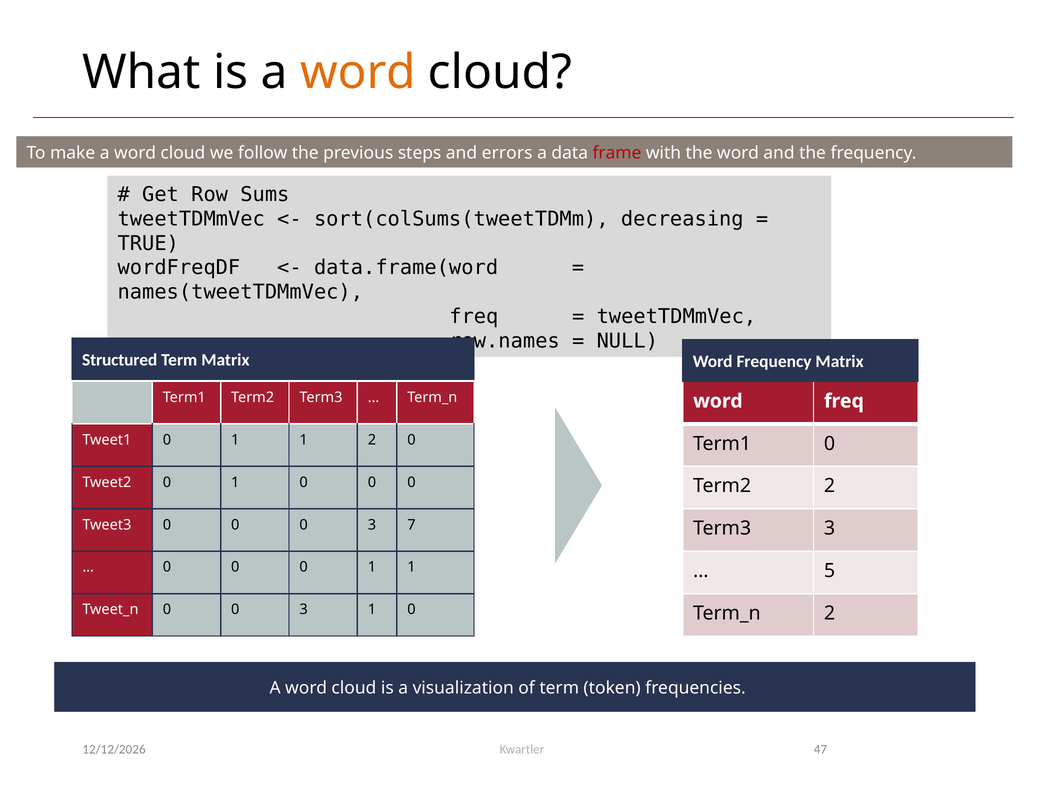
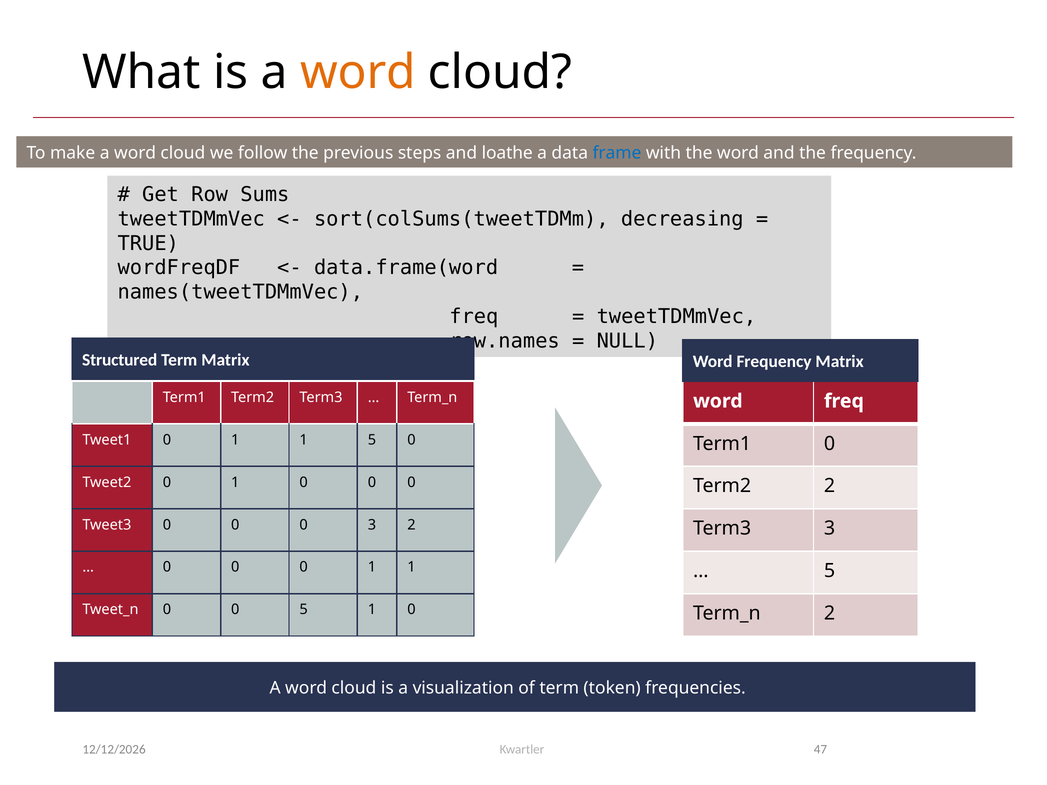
errors: errors -> loathe
frame colour: red -> blue
1 2: 2 -> 5
3 7: 7 -> 2
3 at (304, 610): 3 -> 5
